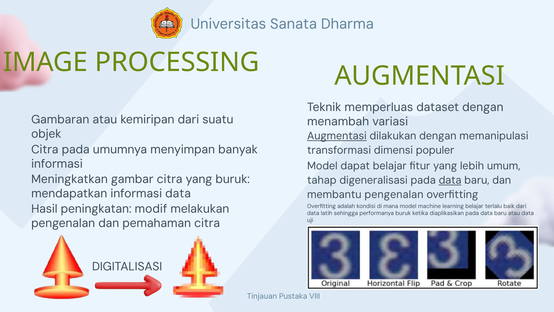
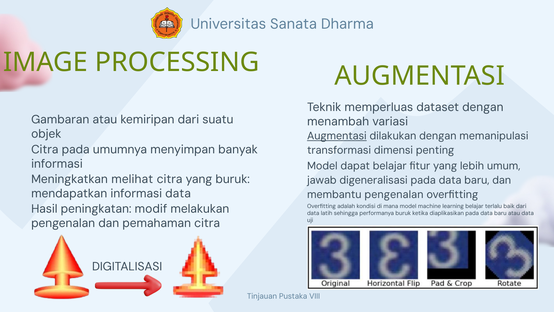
populer: populer -> penting
gambar: gambar -> melihat
tahap: tahap -> jawab
data at (450, 180) underline: present -> none
